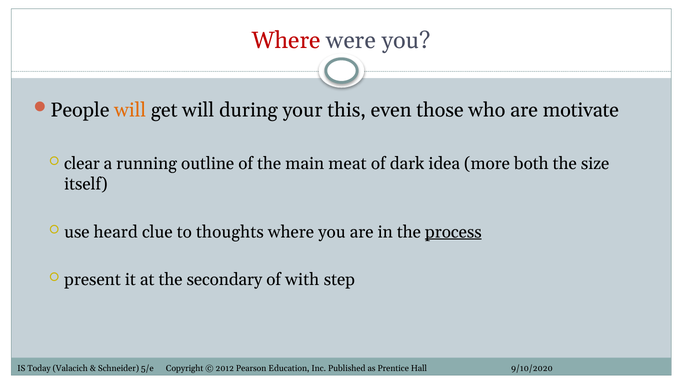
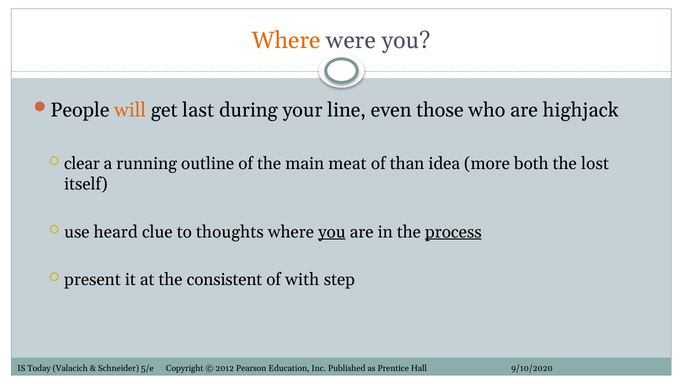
Where at (286, 40) colour: red -> orange
get will: will -> last
this: this -> line
motivate: motivate -> highjack
dark: dark -> than
size: size -> lost
you at (332, 232) underline: none -> present
secondary: secondary -> consistent
